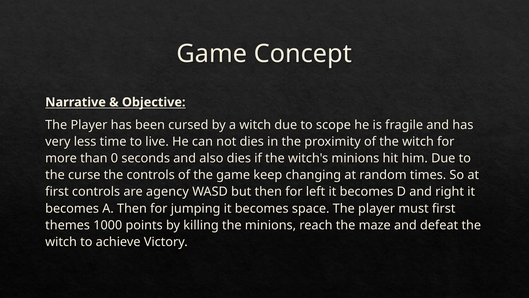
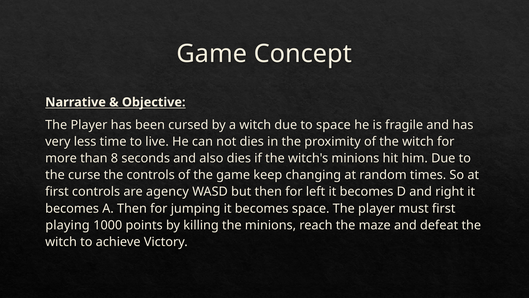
to scope: scope -> space
0: 0 -> 8
themes: themes -> playing
